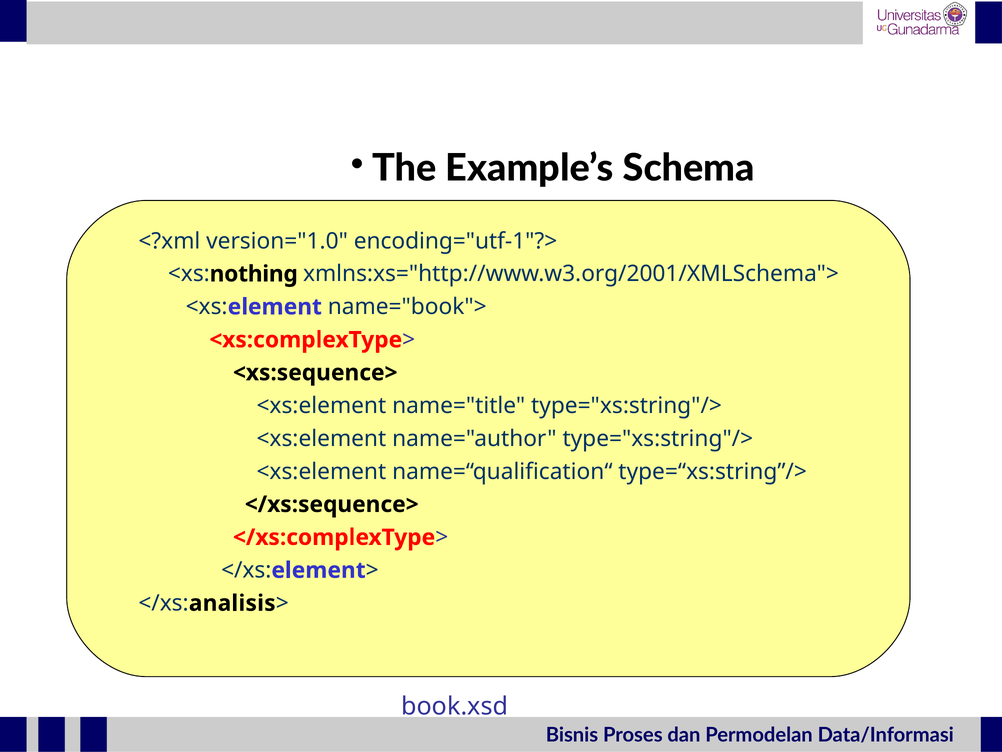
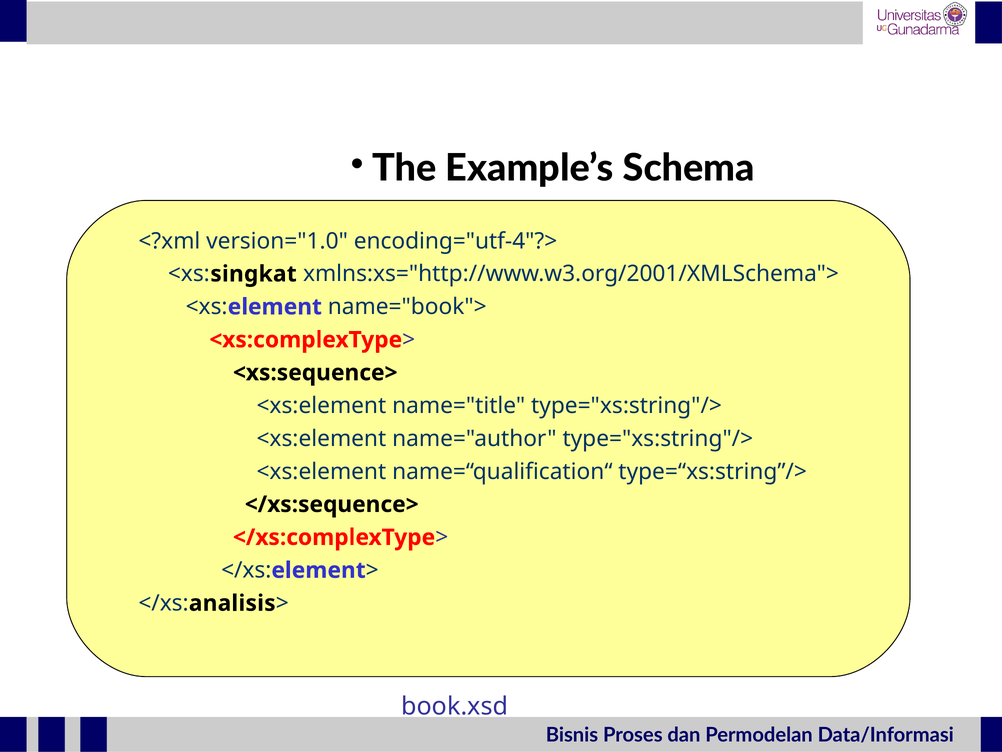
encoding="utf-1"?>: encoding="utf-1"?> -> encoding="utf-4"?>
nothing: nothing -> singkat
